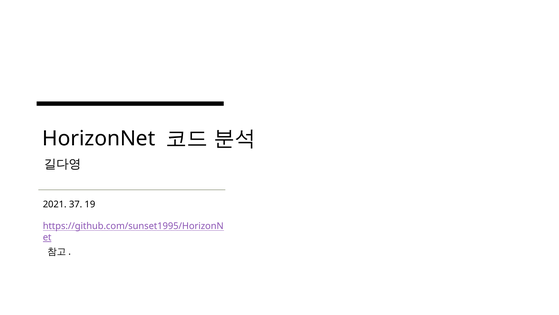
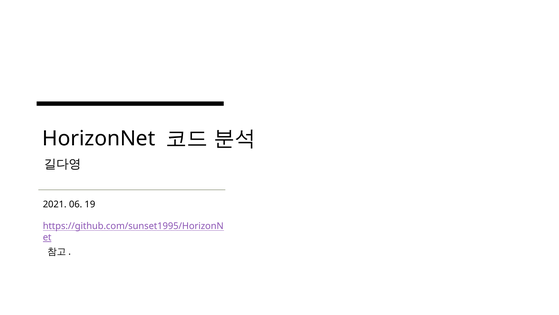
37: 37 -> 06
